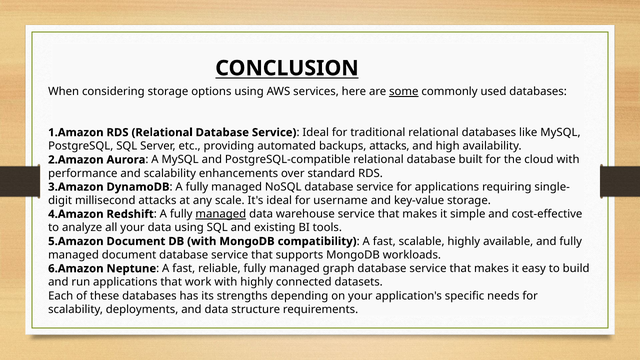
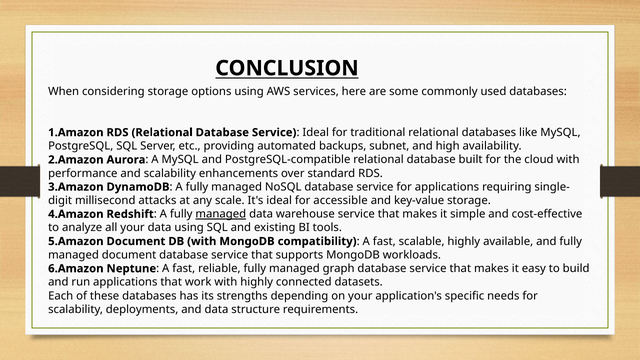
some underline: present -> none
backups attacks: attacks -> subnet
username: username -> accessible
